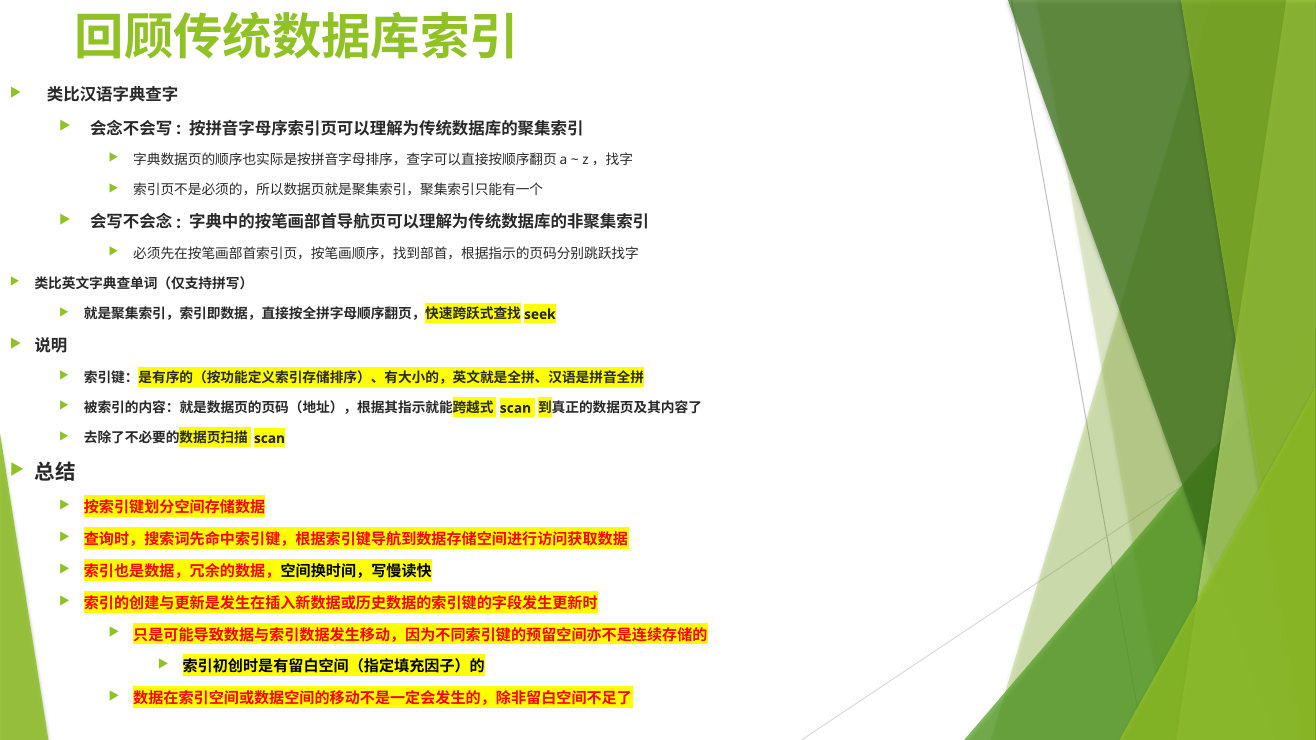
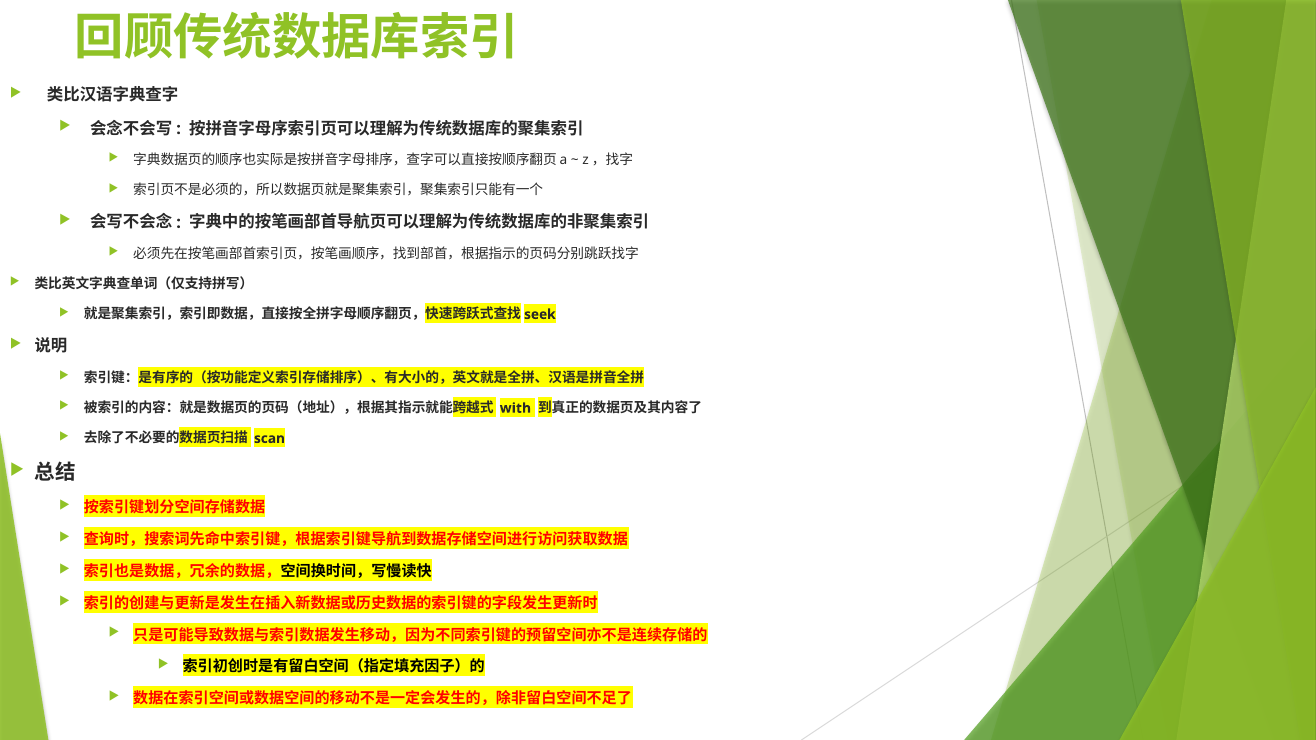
scan at (515, 408): scan -> with
